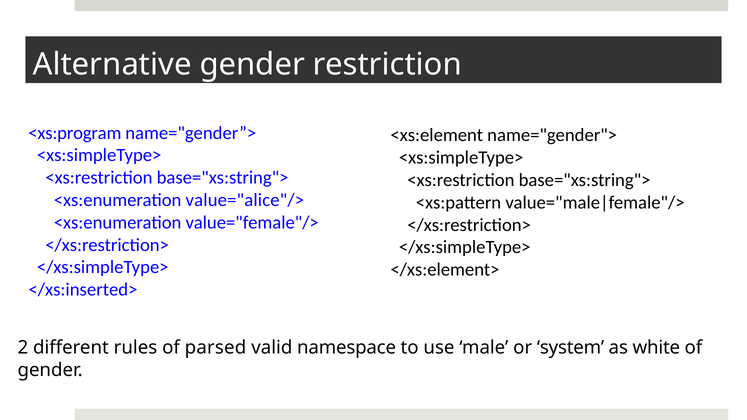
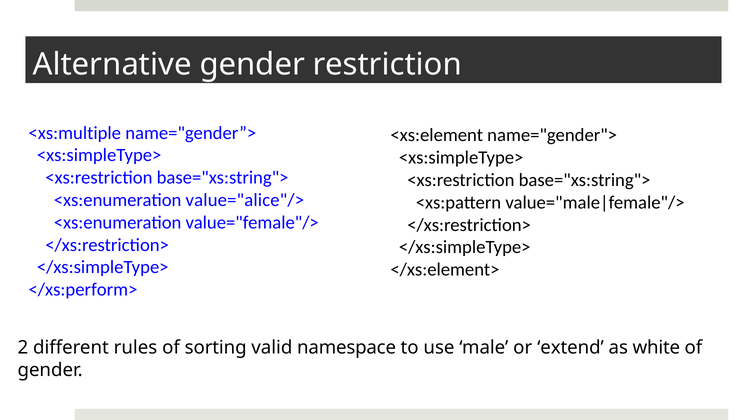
<xs:program: <xs:program -> <xs:multiple
</xs:inserted>: </xs:inserted> -> </xs:perform>
parsed: parsed -> sorting
system: system -> extend
